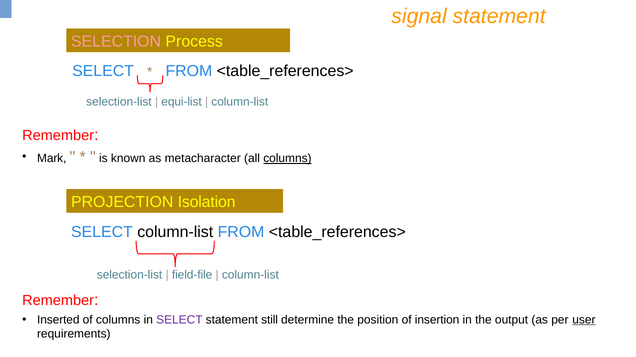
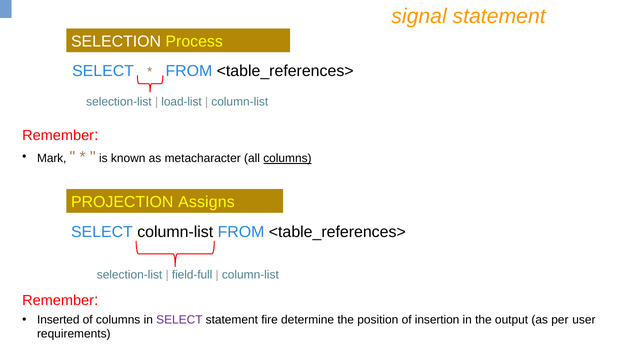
SELECTION colour: pink -> white
equi-list: equi-list -> load-list
Isolation: Isolation -> Assigns
field-file: field-file -> field-full
still: still -> fire
user underline: present -> none
